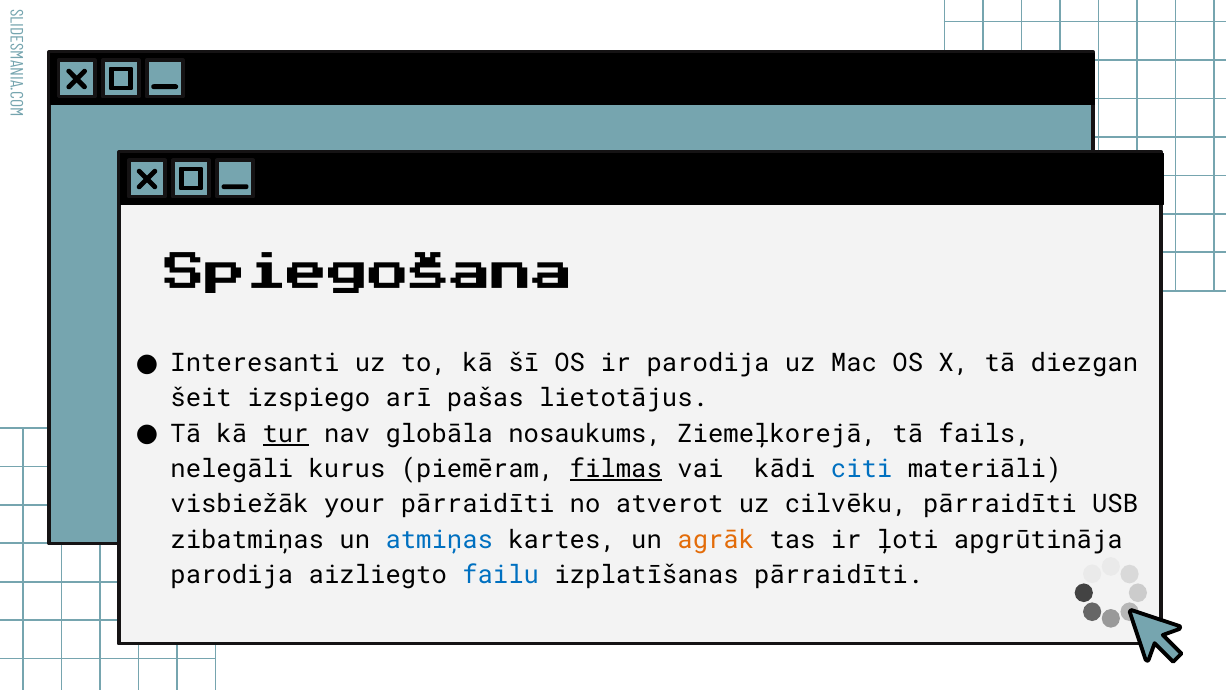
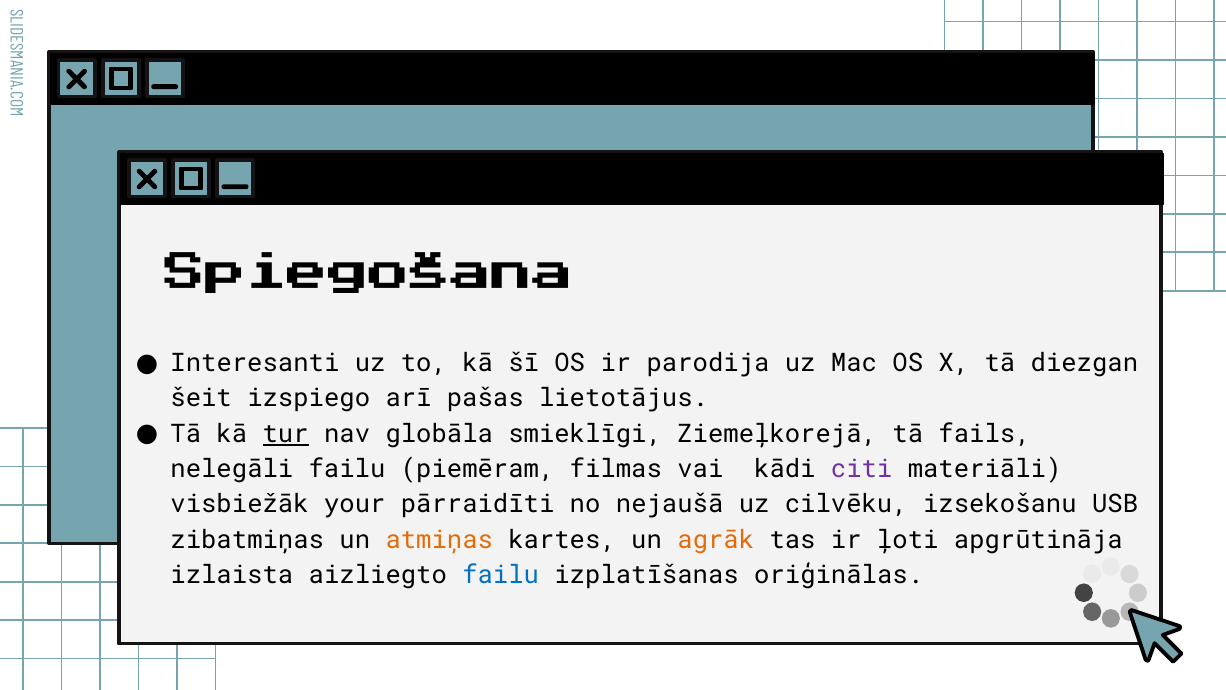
nosaukums: nosaukums -> smieklīgi
nelegāli kurus: kurus -> failu
filmas underline: present -> none
citi colour: blue -> purple
atverot: atverot -> nejaušā
cilvēku pārraidīti: pārraidīti -> izsekošanu
atmiņas colour: blue -> orange
parodija at (232, 575): parodija -> izlaista
izplatīšanas pārraidīti: pārraidīti -> oriģinālas
